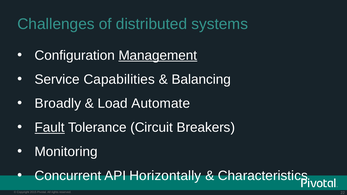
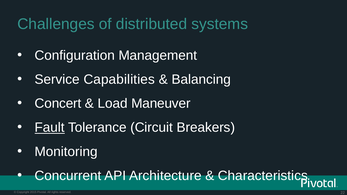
Management underline: present -> none
Broadly: Broadly -> Concert
Automate: Automate -> Maneuver
Horizontally: Horizontally -> Architecture
